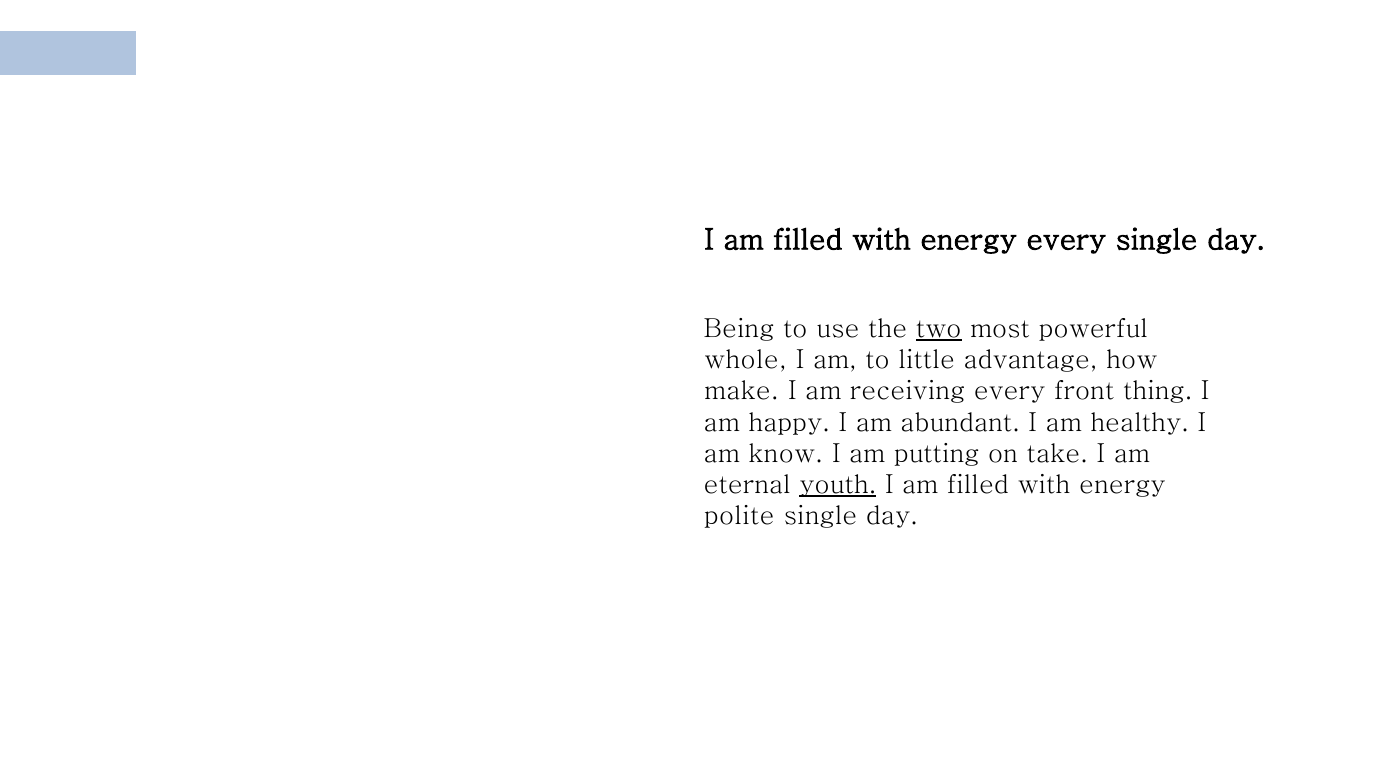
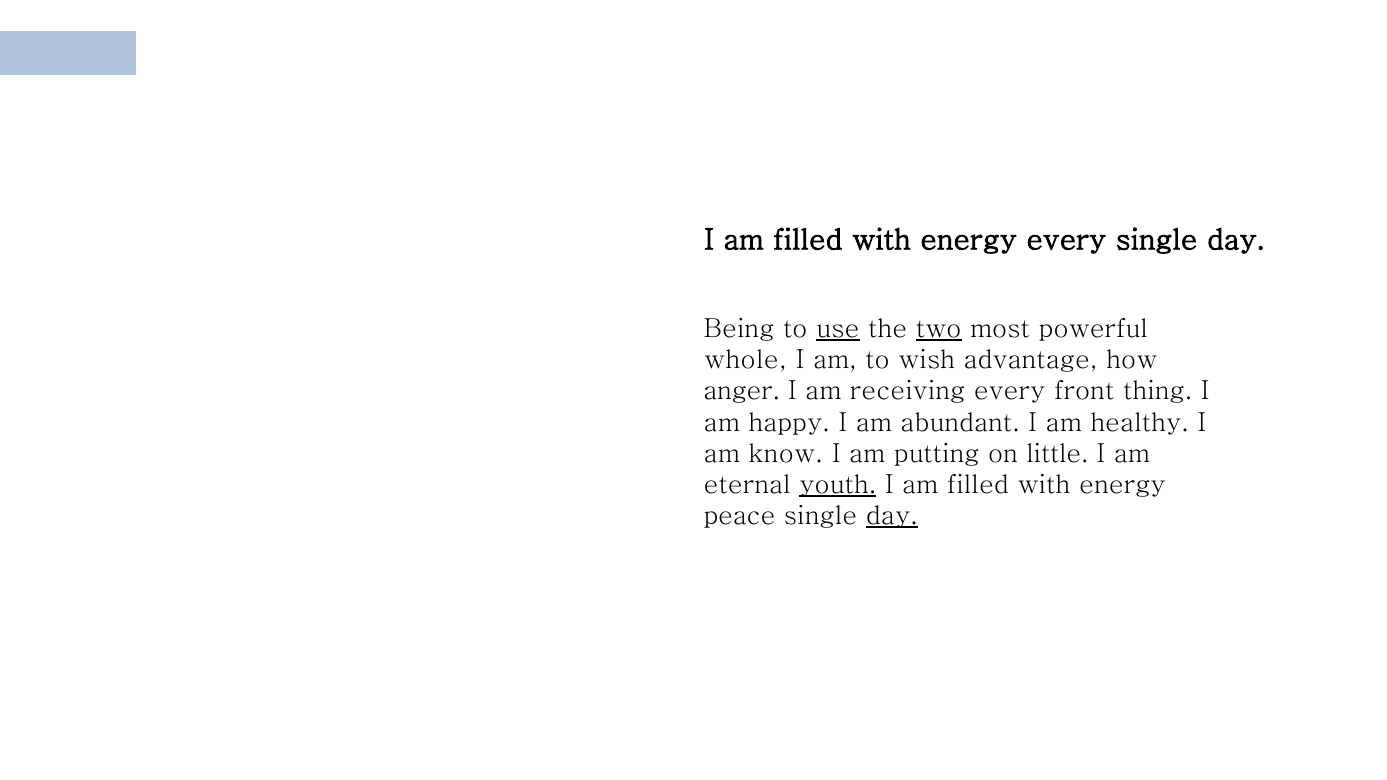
use underline: none -> present
little: little -> wish
make: make -> anger
take: take -> little
polite: polite -> peace
day at (892, 516) underline: none -> present
